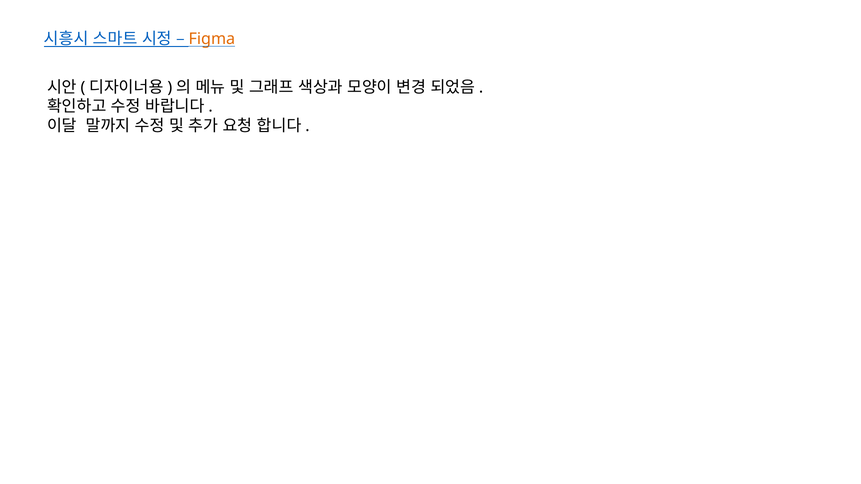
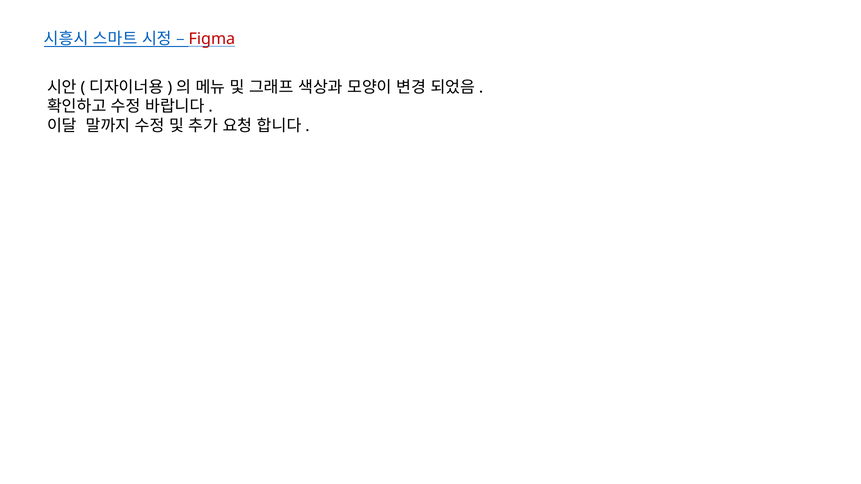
Figma colour: orange -> red
